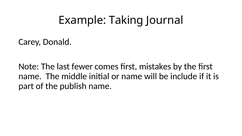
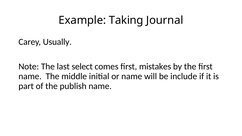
Donald: Donald -> Usually
fewer: fewer -> select
